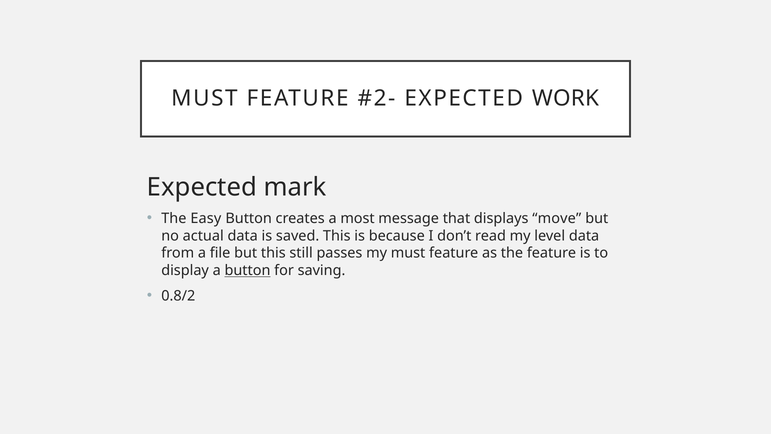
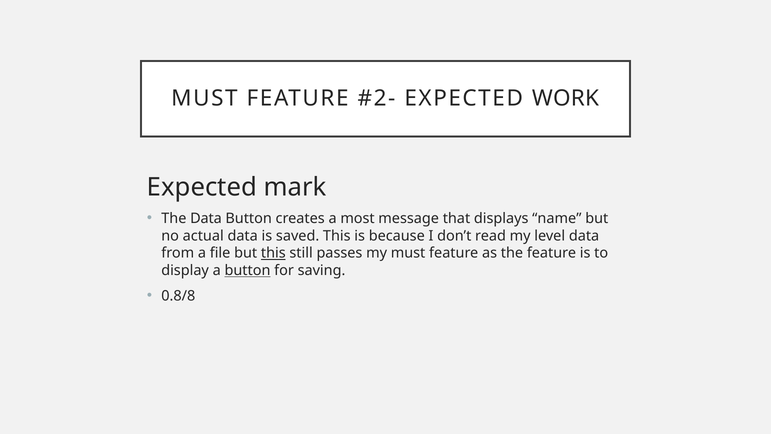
The Easy: Easy -> Data
move: move -> name
this at (273, 253) underline: none -> present
0.8/2: 0.8/2 -> 0.8/8
